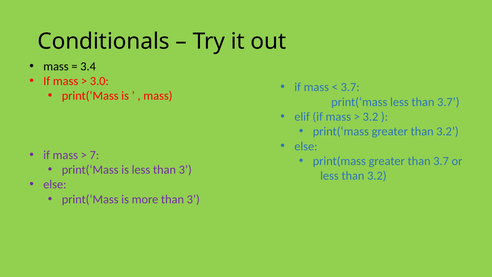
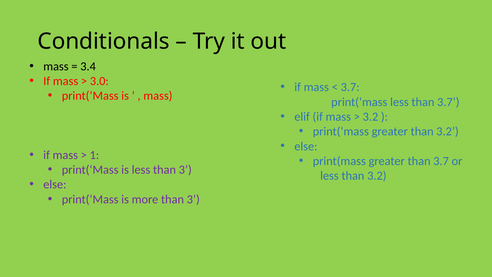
7: 7 -> 1
